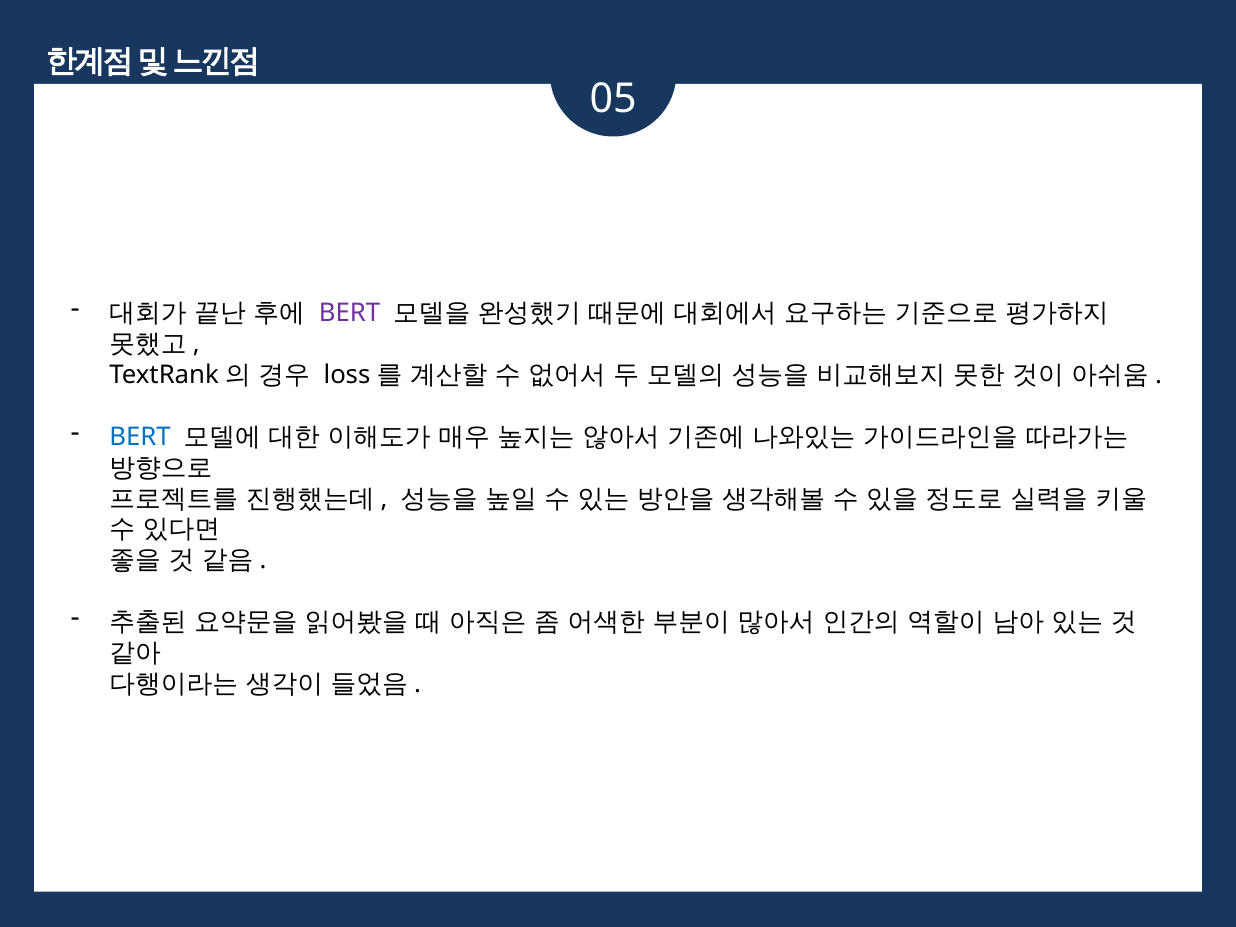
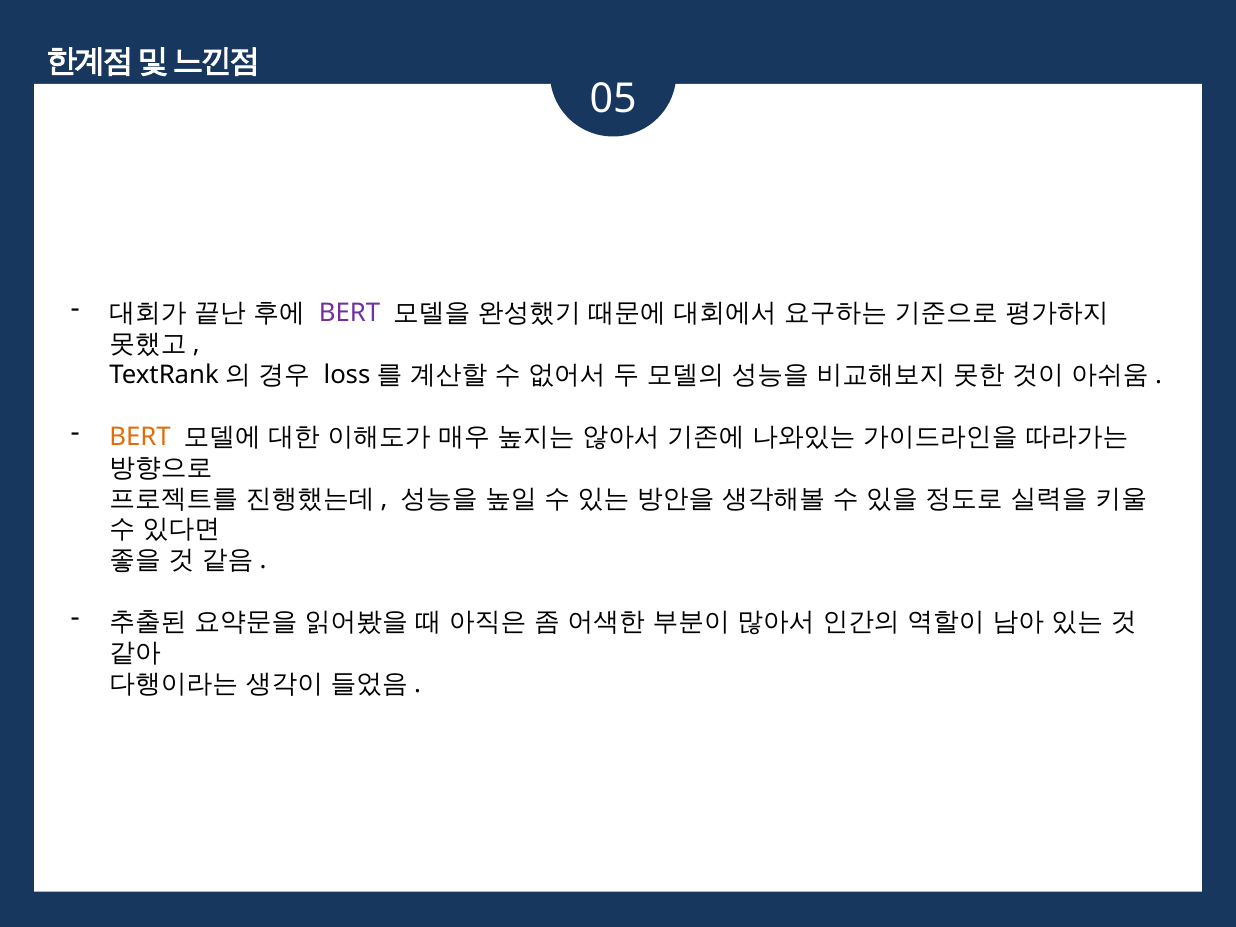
BERT at (140, 437) colour: blue -> orange
